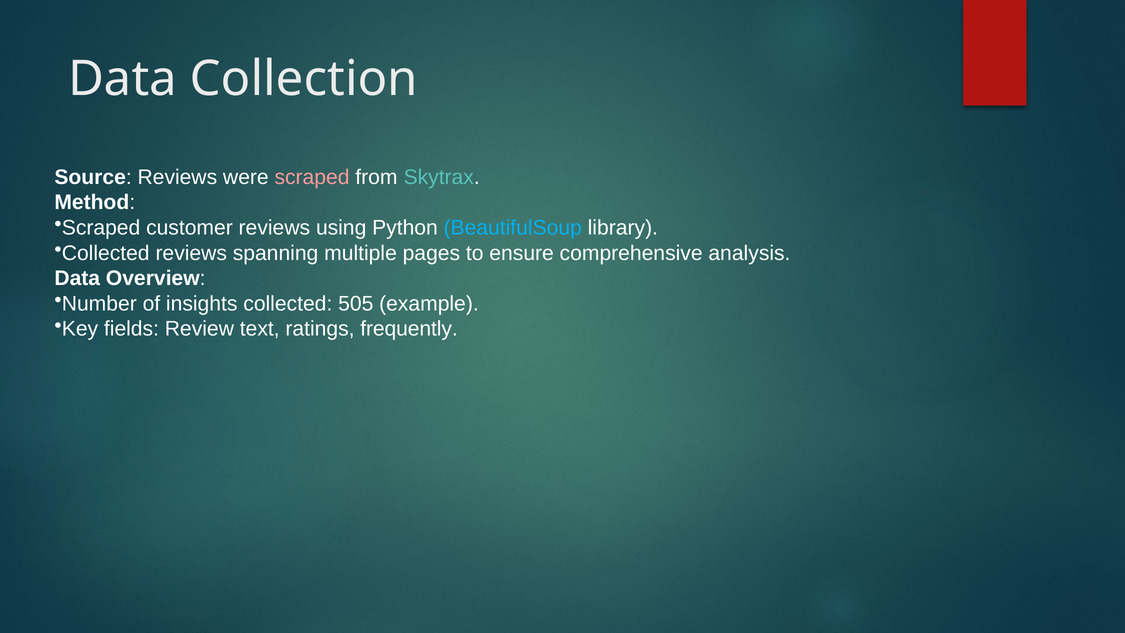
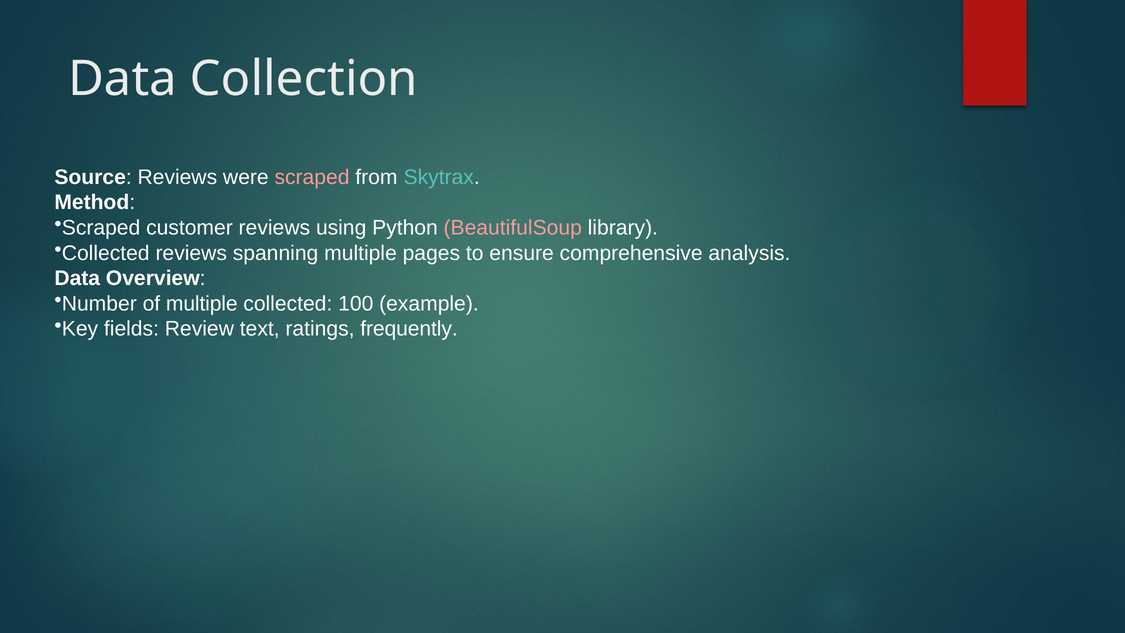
BeautifulSoup colour: light blue -> pink
of insights: insights -> multiple
505: 505 -> 100
